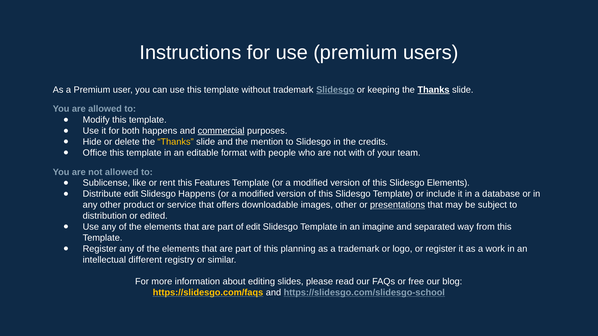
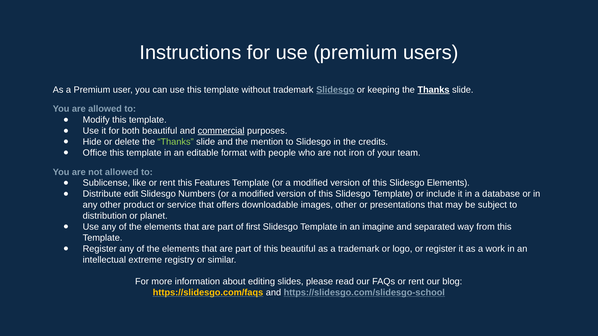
both happens: happens -> beautiful
Thanks at (176, 142) colour: yellow -> light green
not with: with -> iron
Slidesgo Happens: Happens -> Numbers
presentations underline: present -> none
edited: edited -> planet
of edit: edit -> first
this planning: planning -> beautiful
different: different -> extreme
FAQs or free: free -> rent
